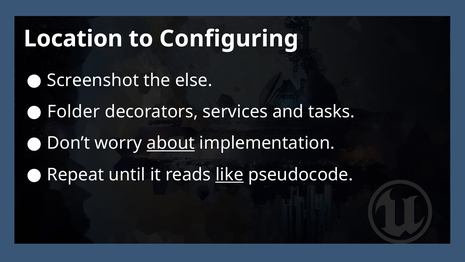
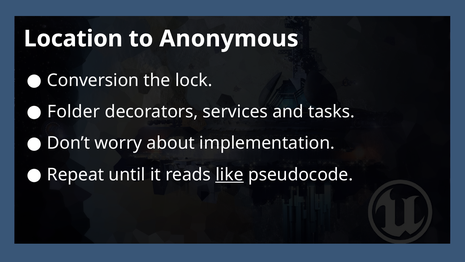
Configuring: Configuring -> Anonymous
Screenshot: Screenshot -> Conversion
else: else -> lock
about underline: present -> none
